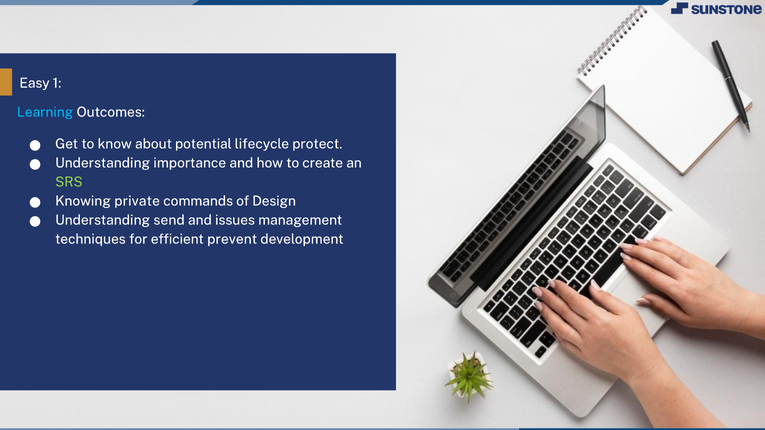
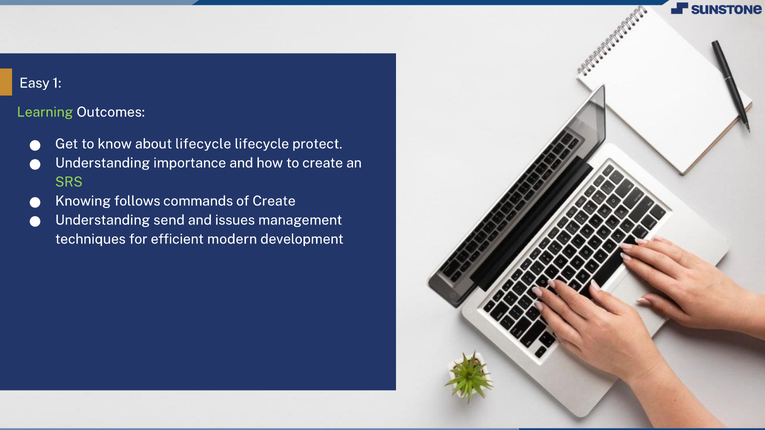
Learning colour: light blue -> light green
about potential: potential -> lifecycle
private: private -> follows
of Design: Design -> Create
prevent: prevent -> modern
